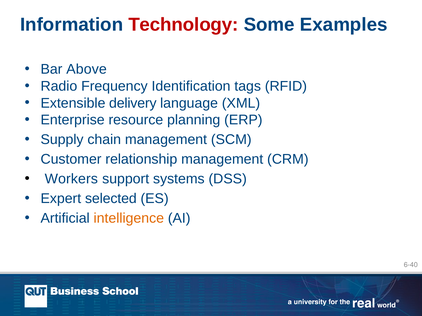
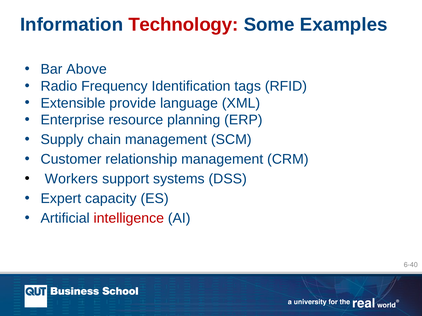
delivery: delivery -> provide
selected: selected -> capacity
intelligence colour: orange -> red
